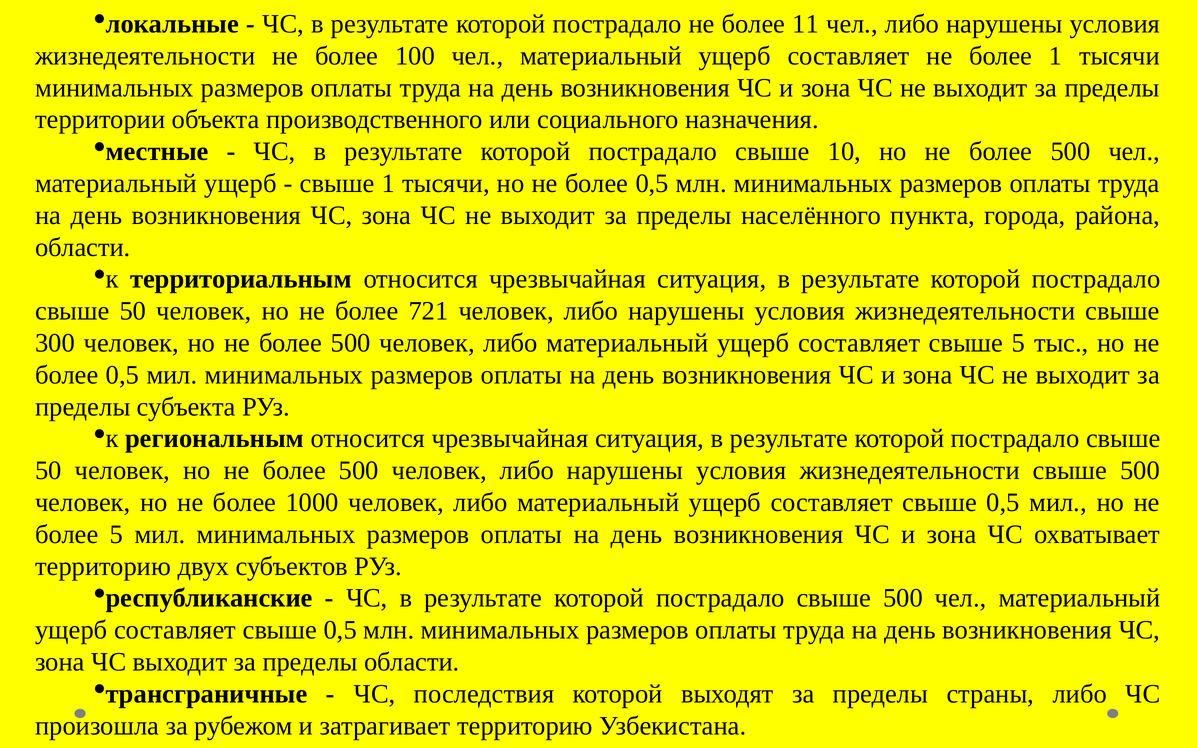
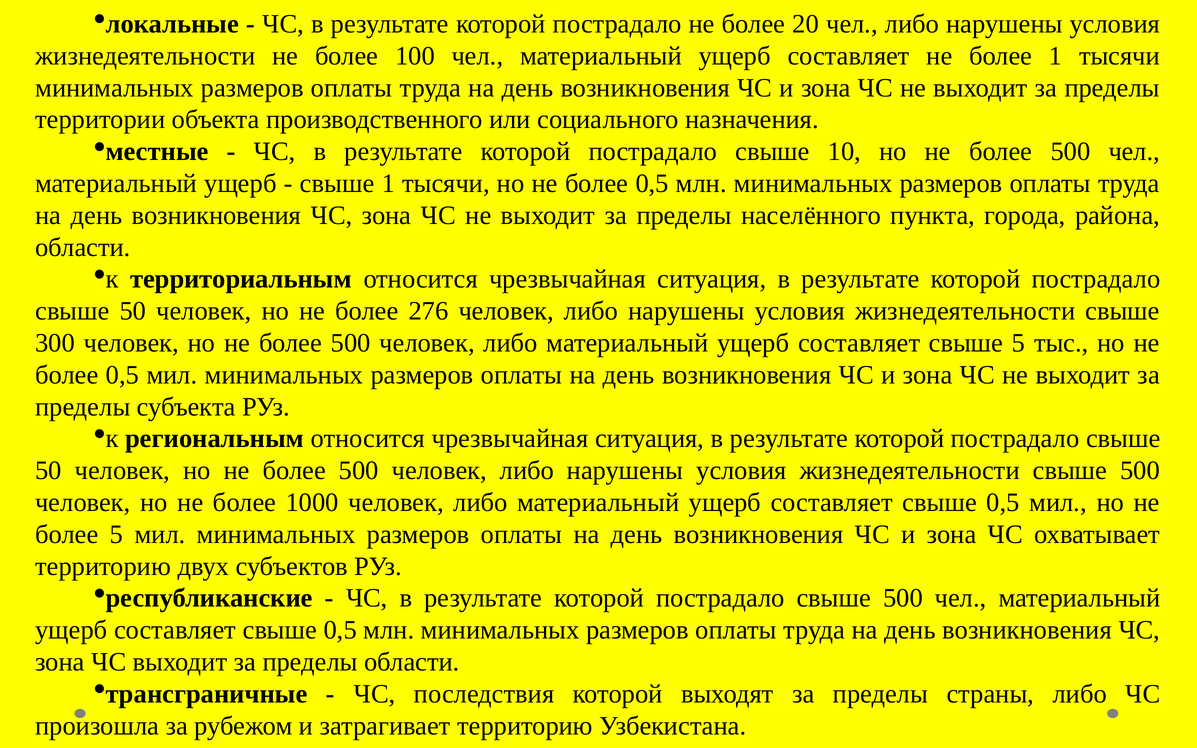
11: 11 -> 20
721: 721 -> 276
